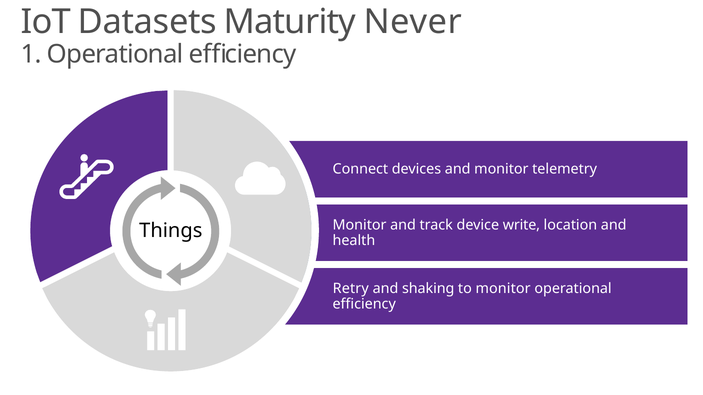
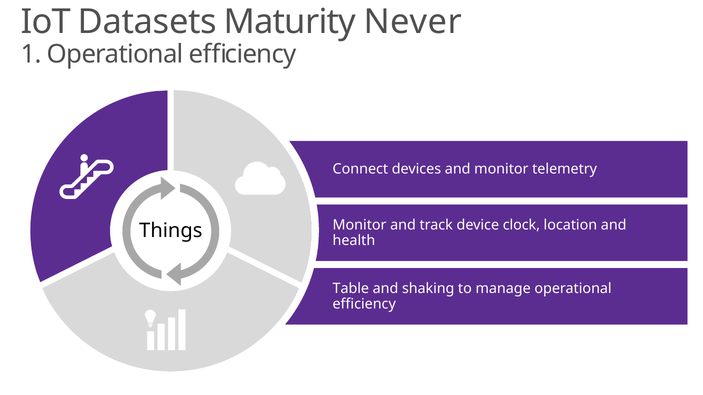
write: write -> clock
Retry: Retry -> Table
to monitor: monitor -> manage
